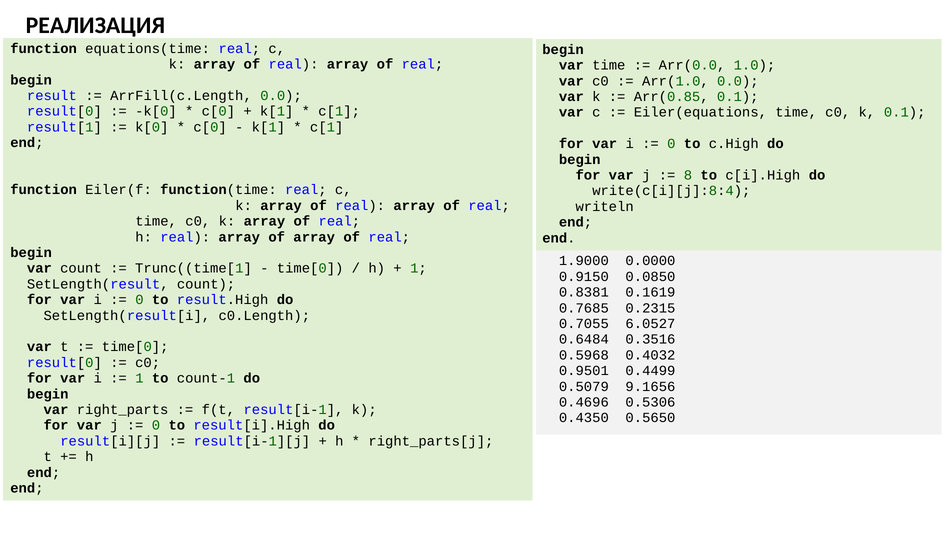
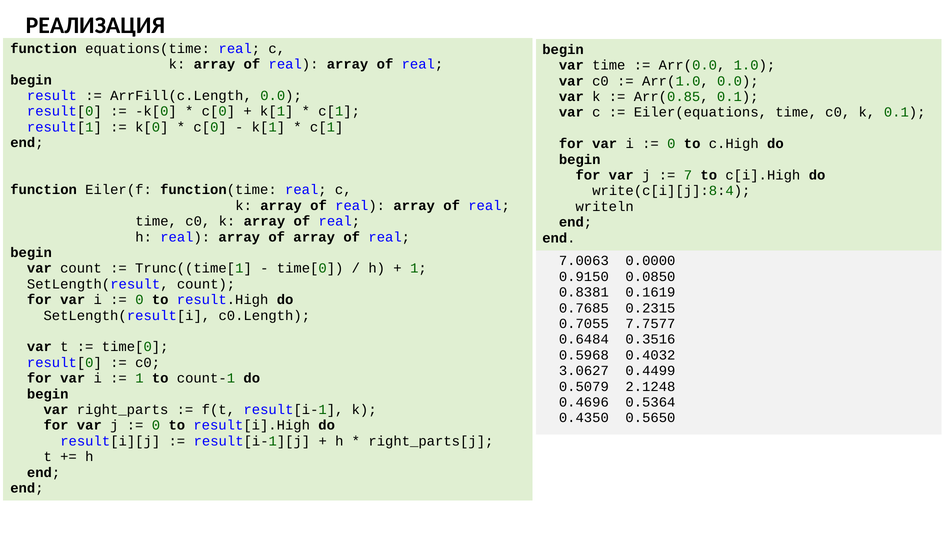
8: 8 -> 7
1.9000: 1.9000 -> 7.0063
6.0527: 6.0527 -> 7.7577
0.9501: 0.9501 -> 3.0627
9.1656: 9.1656 -> 2.1248
0.5306: 0.5306 -> 0.5364
